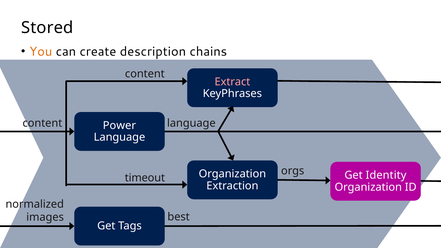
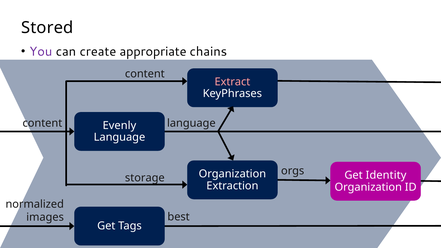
You colour: orange -> purple
description: description -> appropriate
Power: Power -> Evenly
timeout: timeout -> storage
